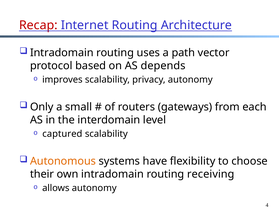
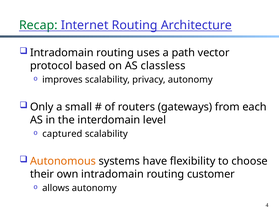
Recap colour: red -> green
depends: depends -> classless
receiving: receiving -> customer
